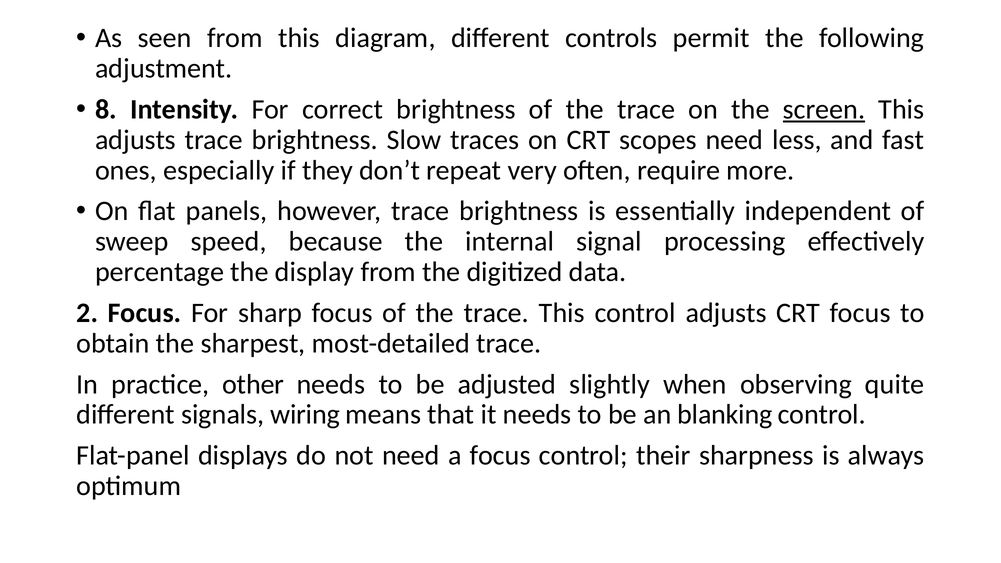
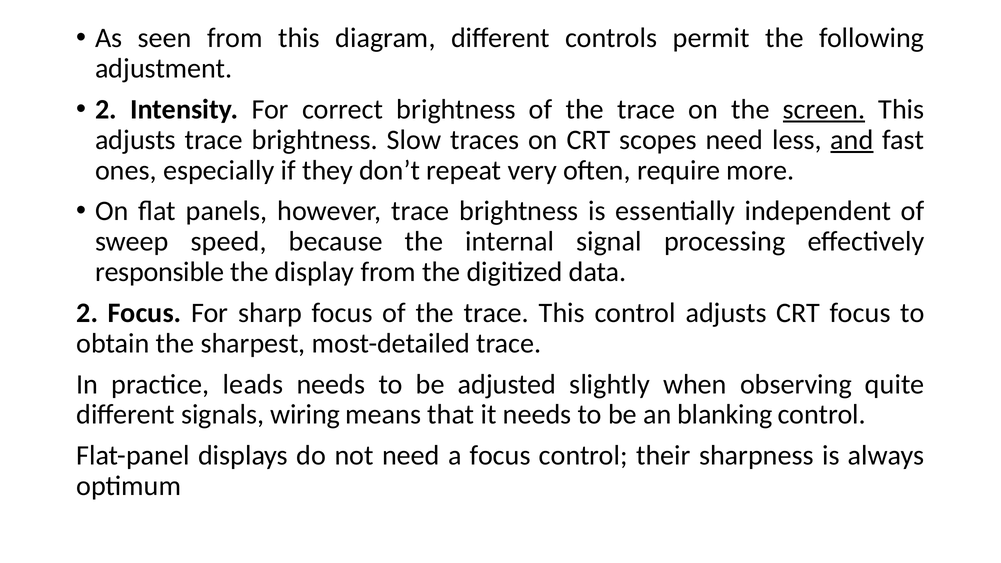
8 at (106, 109): 8 -> 2
and underline: none -> present
percentage: percentage -> responsible
other: other -> leads
